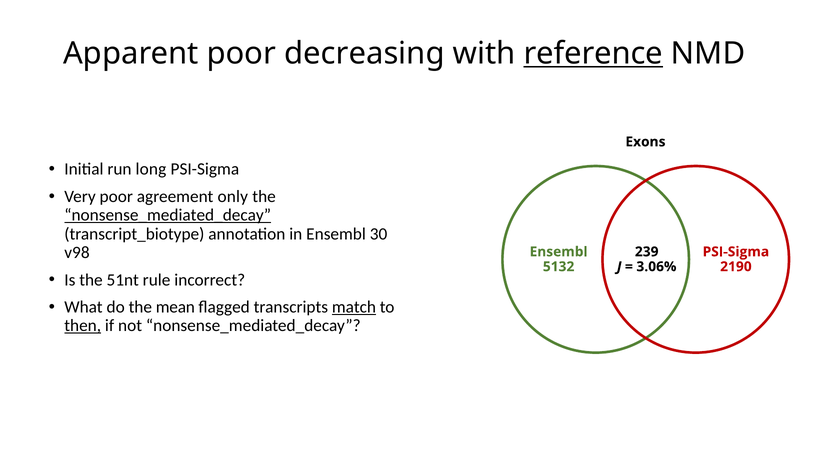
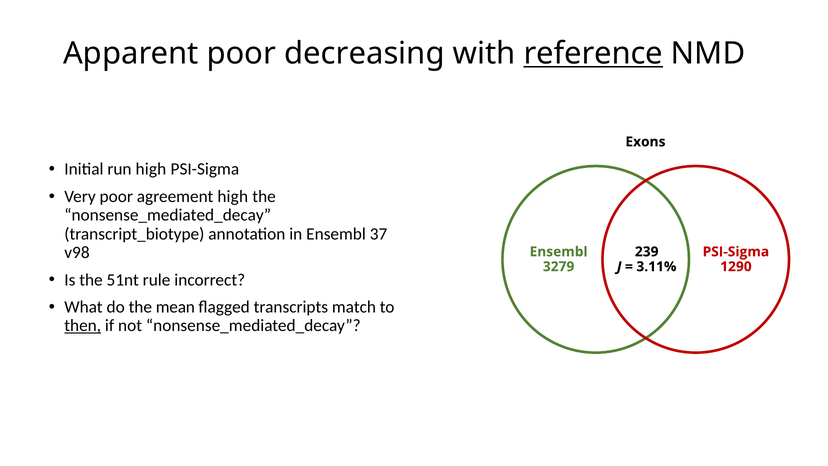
run long: long -> high
agreement only: only -> high
nonsense_mediated_decay at (168, 215) underline: present -> none
30: 30 -> 37
5132: 5132 -> 3279
3.06%: 3.06% -> 3.11%
2190: 2190 -> 1290
match underline: present -> none
